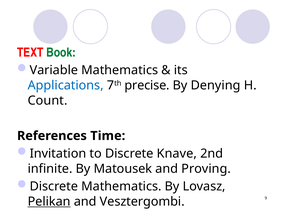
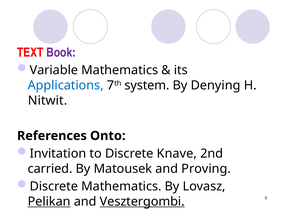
Book colour: green -> purple
precise: precise -> system
Count: Count -> Nitwit
Time: Time -> Onto
infinite: infinite -> carried
Vesztergombi underline: none -> present
